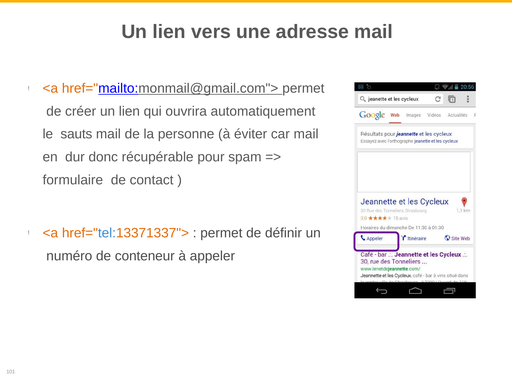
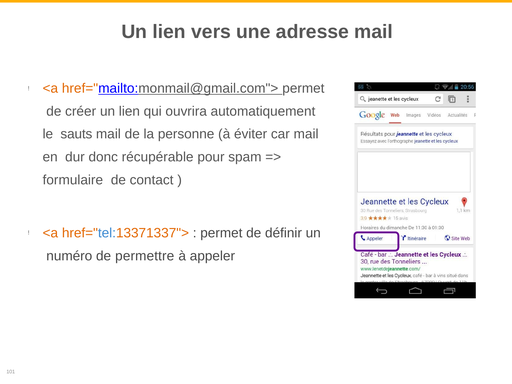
conteneur: conteneur -> permettre
